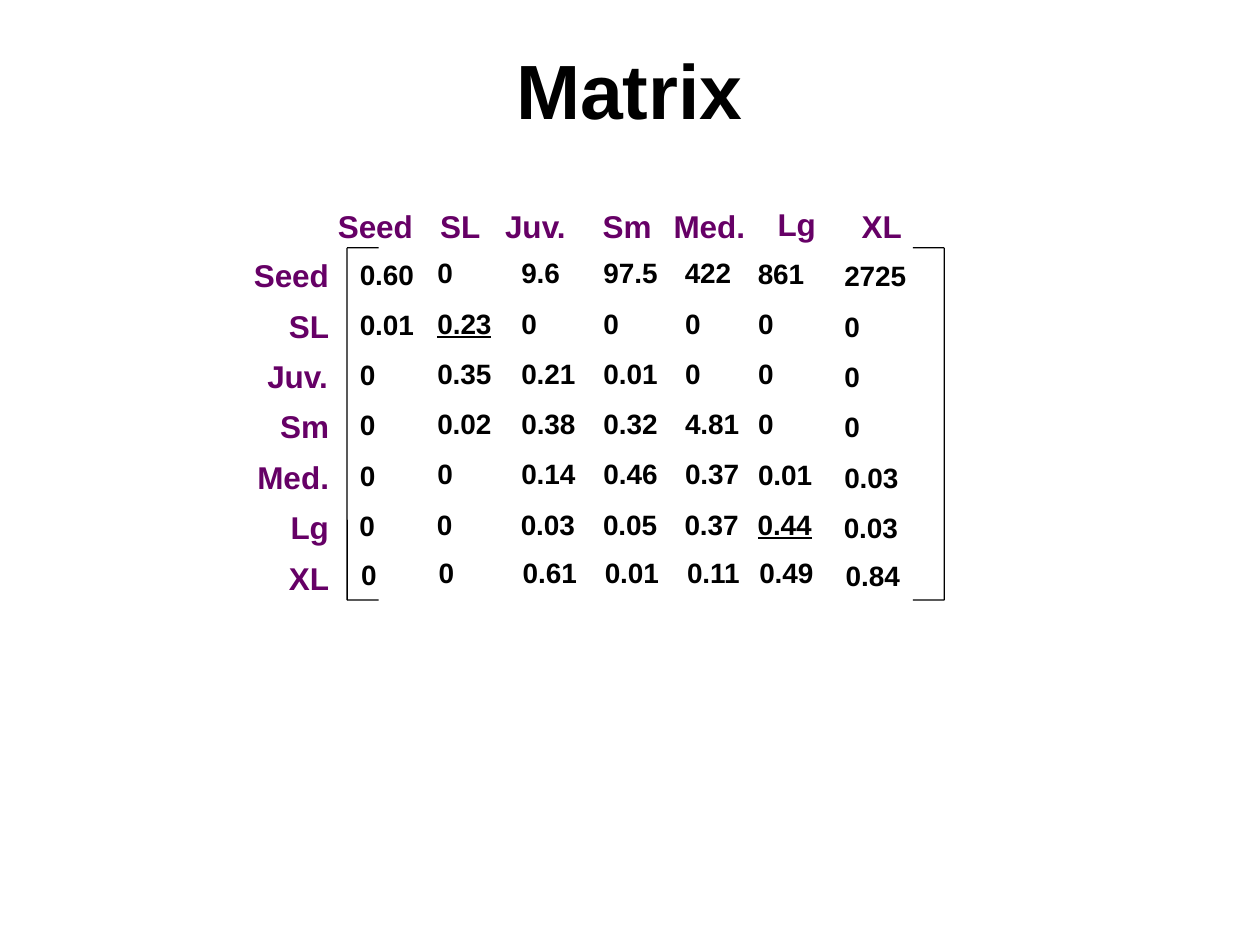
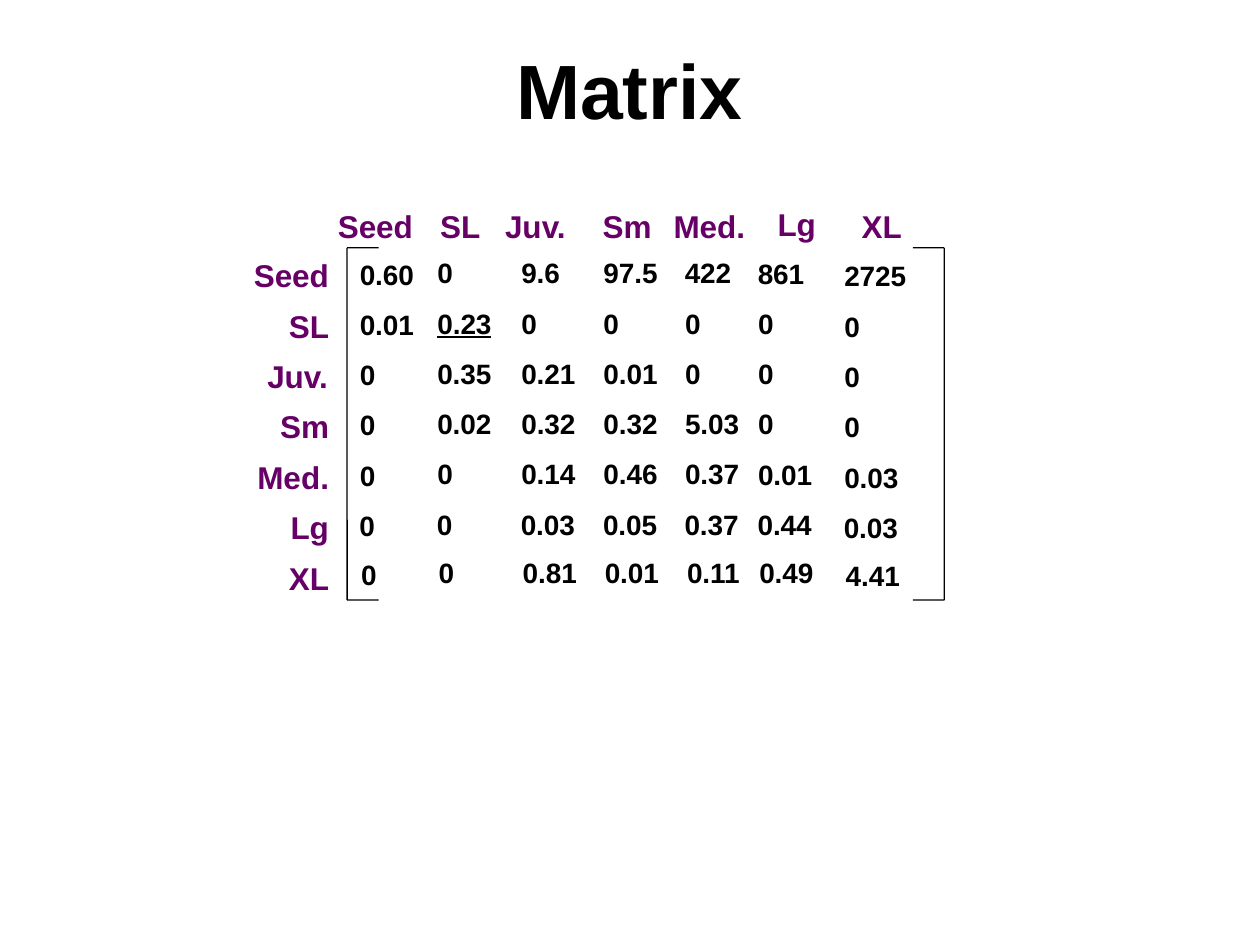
0.38 at (548, 426): 0.38 -> 0.32
4.81: 4.81 -> 5.03
0.44 underline: present -> none
0.61: 0.61 -> 0.81
0.84: 0.84 -> 4.41
